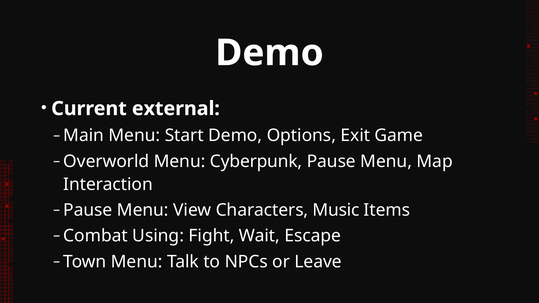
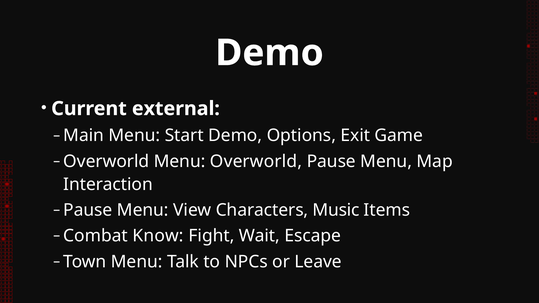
Menu Cyberpunk: Cyberpunk -> Overworld
Using: Using -> Know
